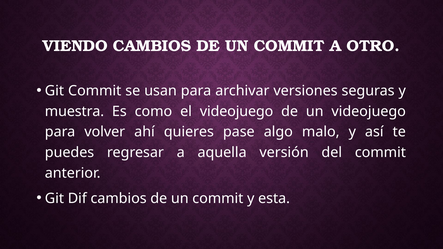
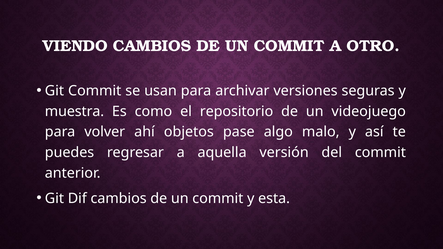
el videojuego: videojuego -> repositorio
quieres: quieres -> objetos
